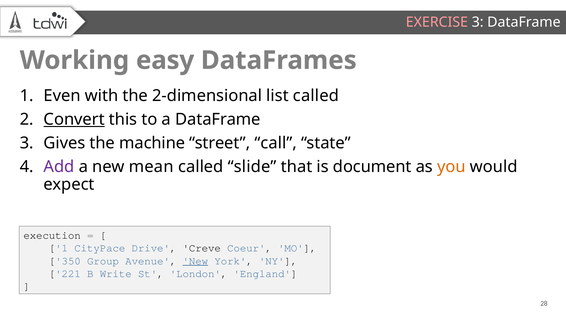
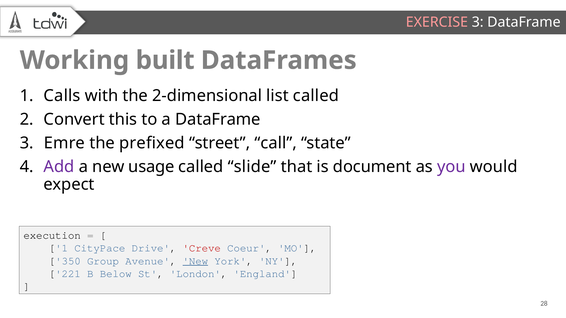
easy: easy -> built
Even: Even -> Calls
Convert underline: present -> none
Gives: Gives -> Emre
machine: machine -> prefixed
mean: mean -> usage
you colour: orange -> purple
Creve colour: black -> red
Write: Write -> Below
